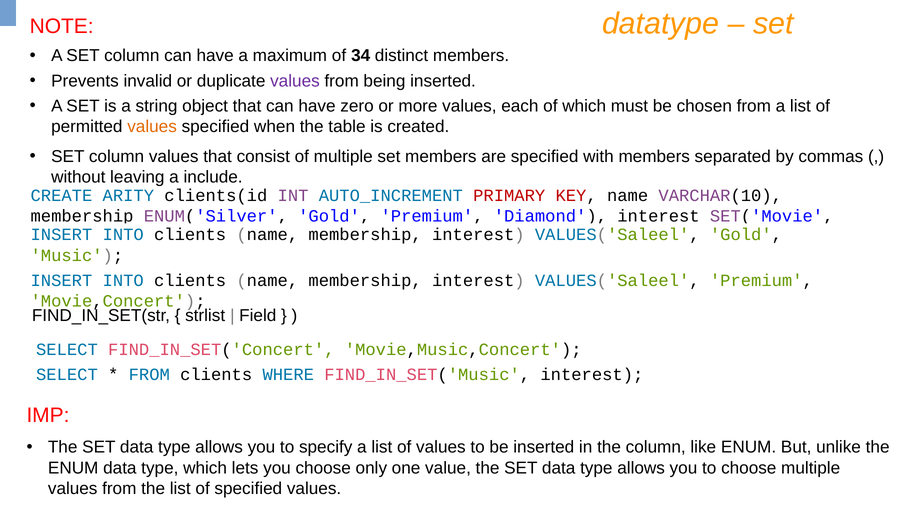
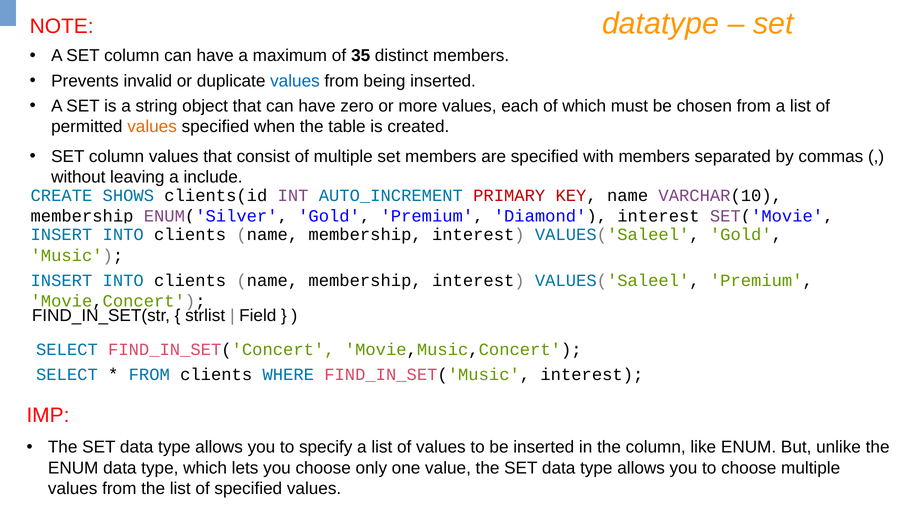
34: 34 -> 35
values at (295, 81) colour: purple -> blue
ARITY: ARITY -> SHOWS
